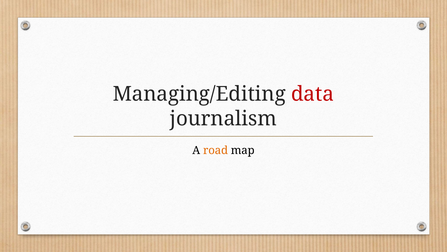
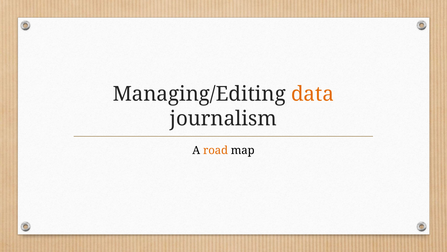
data colour: red -> orange
